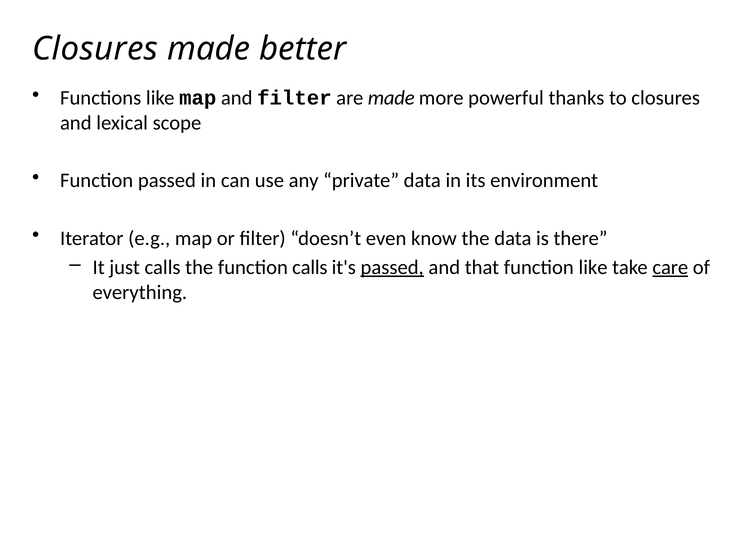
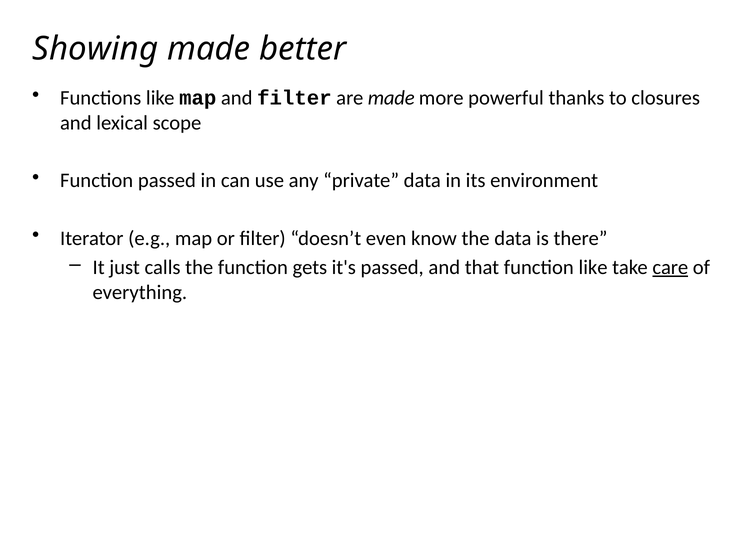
Closures at (95, 49): Closures -> Showing
function calls: calls -> gets
passed at (392, 268) underline: present -> none
